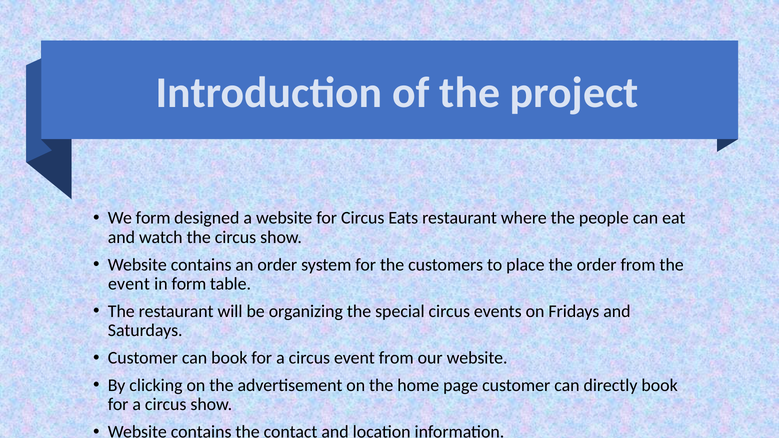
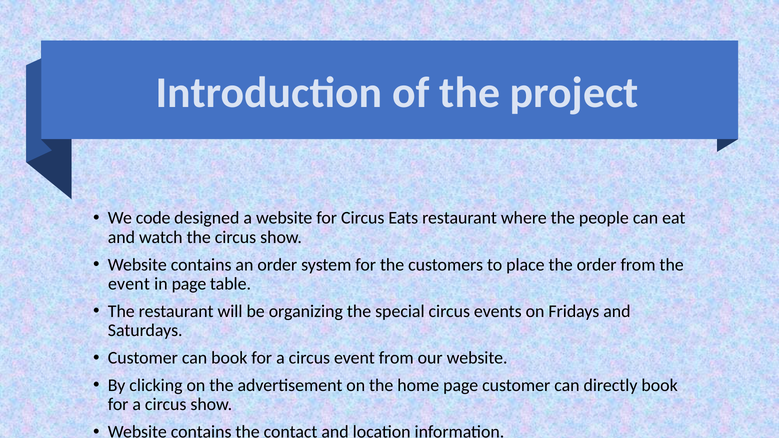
We form: form -> code
in form: form -> page
